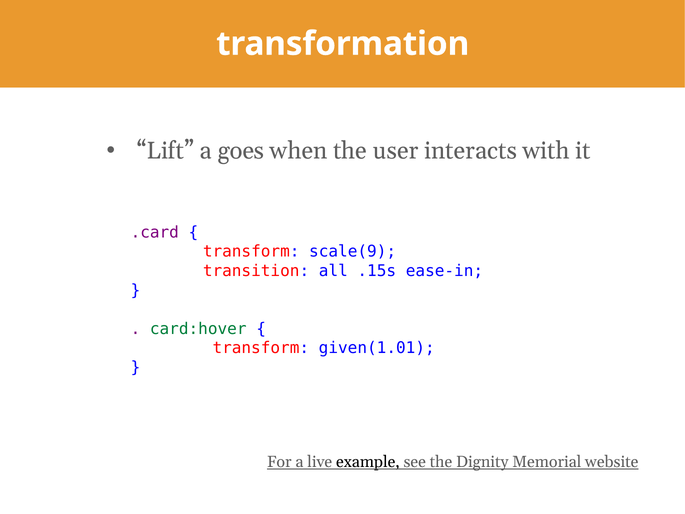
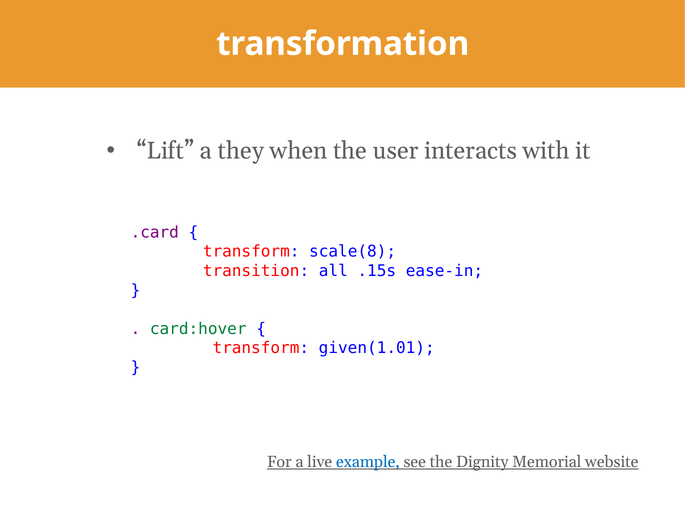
goes: goes -> they
scale(9: scale(9 -> scale(8
example colour: black -> blue
